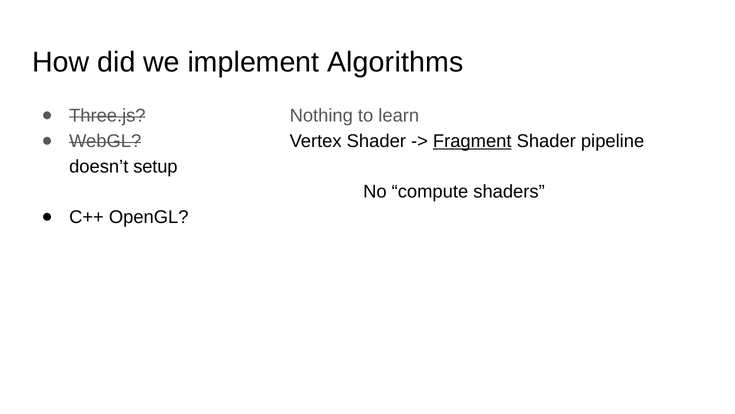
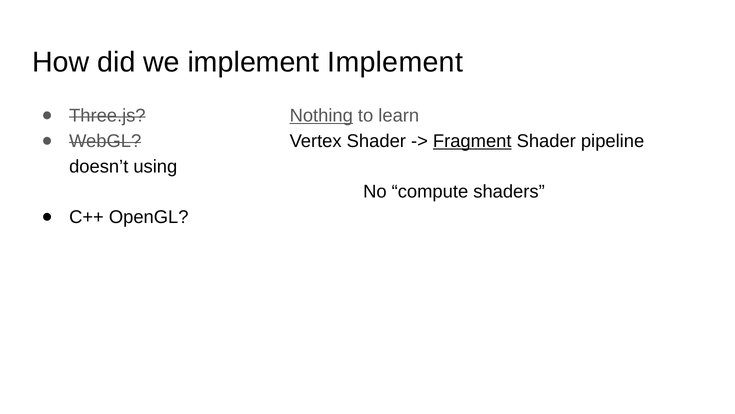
implement Algorithms: Algorithms -> Implement
Nothing underline: none -> present
setup: setup -> using
